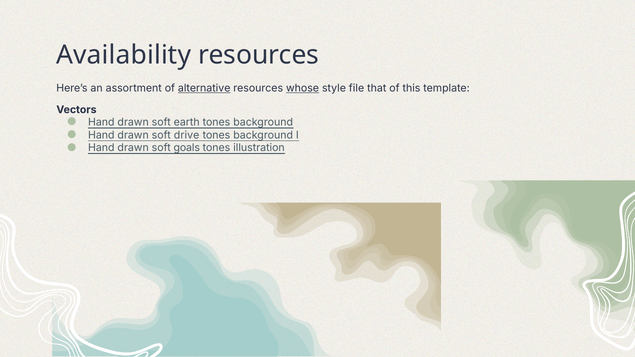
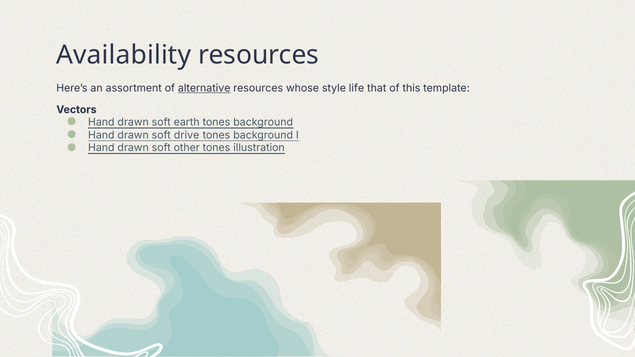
whose underline: present -> none
file: file -> life
goals: goals -> other
